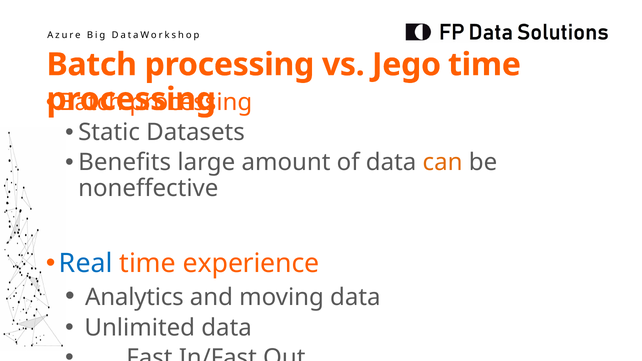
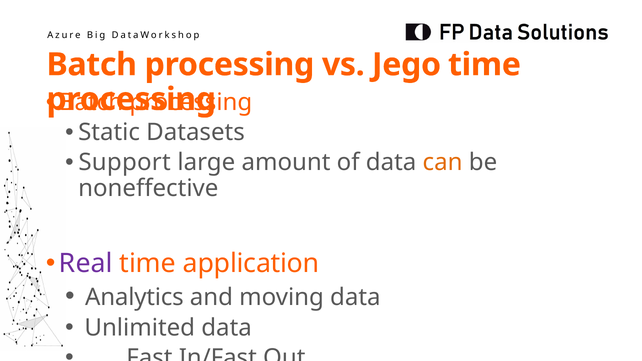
Benefits: Benefits -> Support
Real colour: blue -> purple
experience: experience -> application
